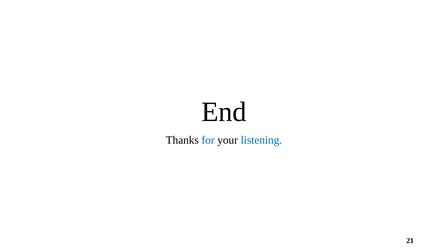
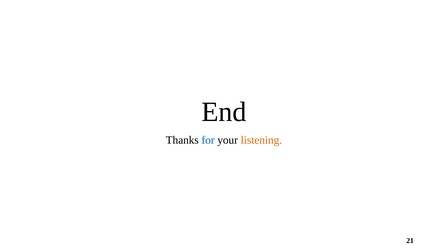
listening colour: blue -> orange
